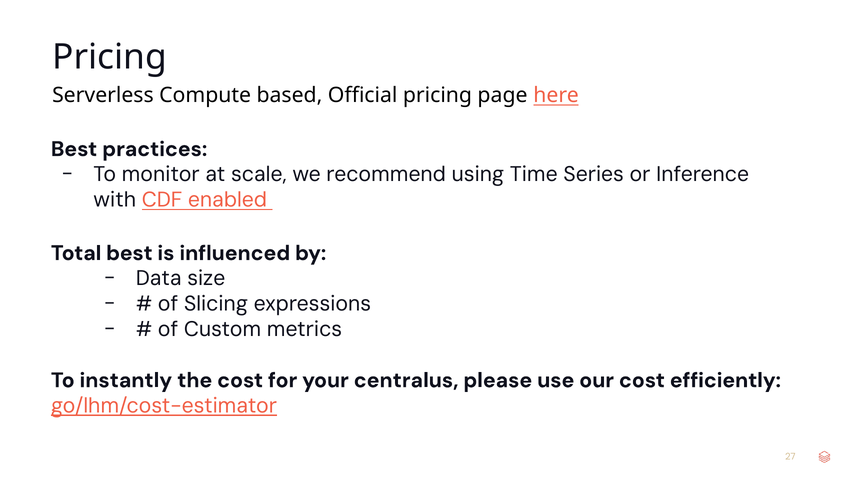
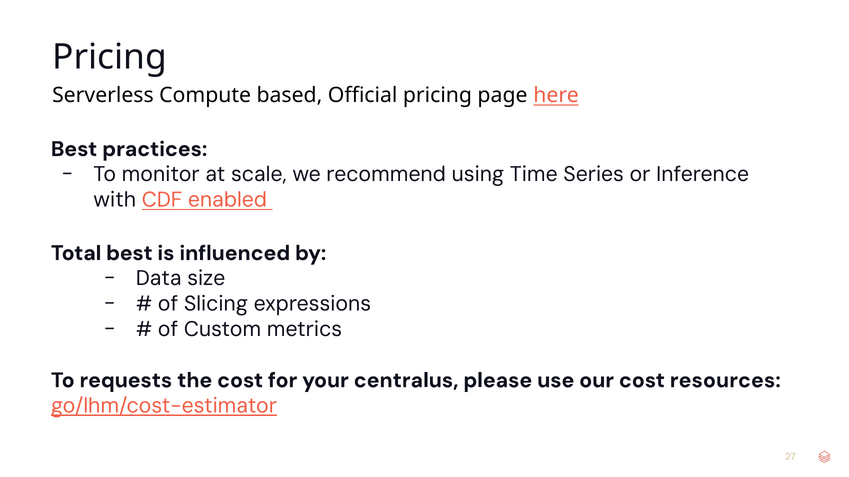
instantly: instantly -> requests
efficiently: efficiently -> resources
